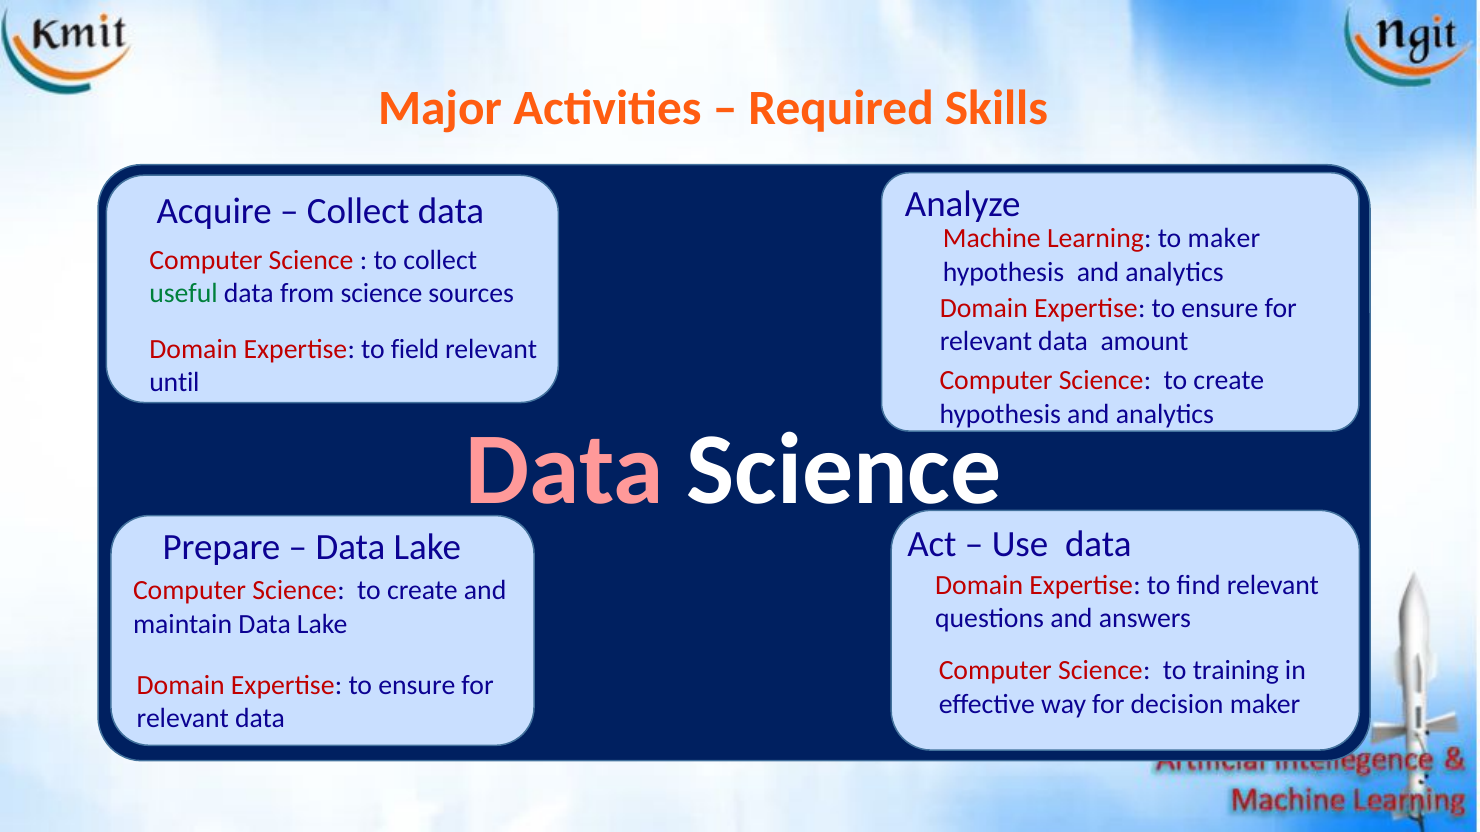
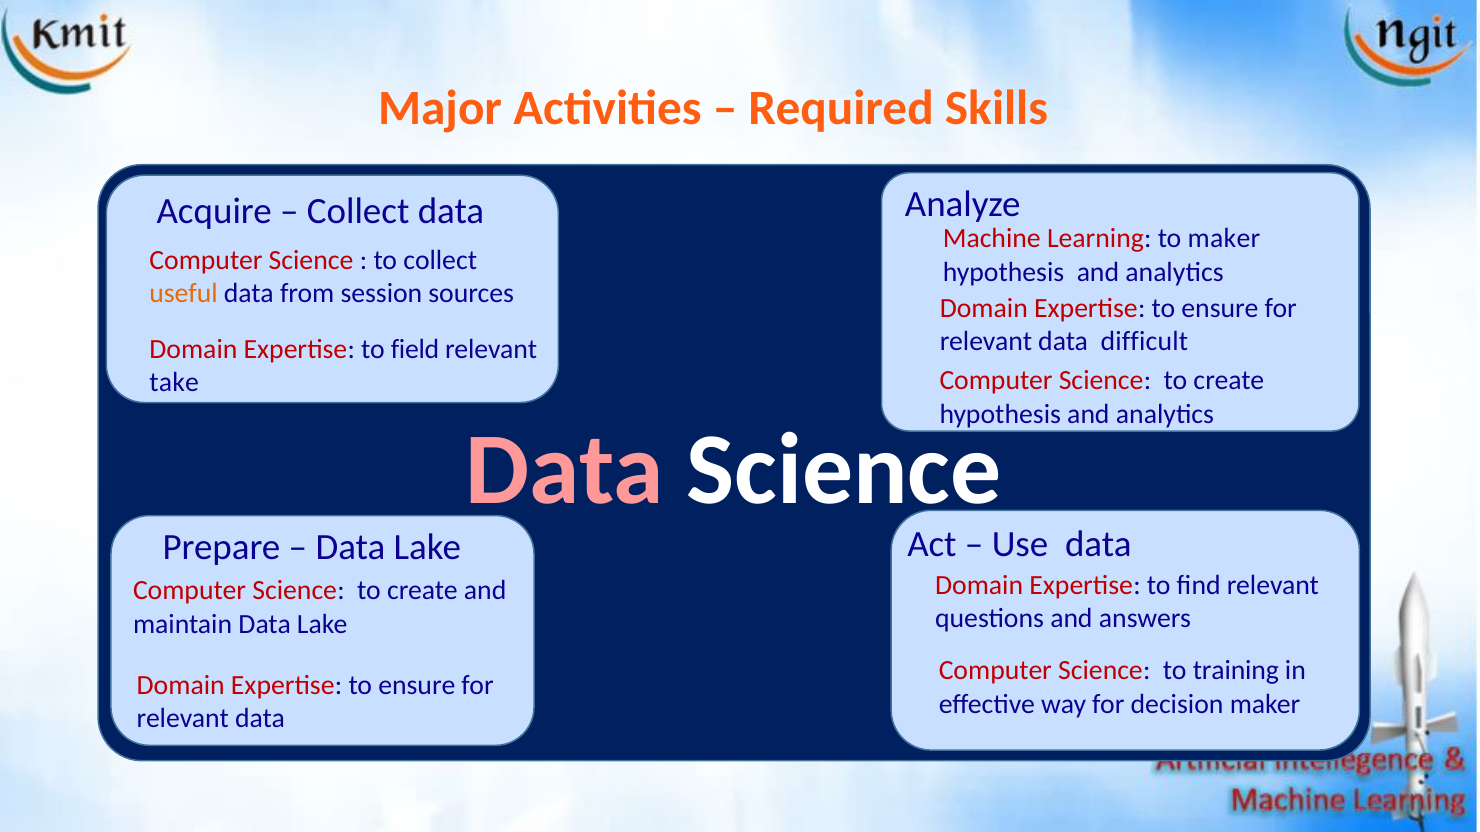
useful colour: green -> orange
from science: science -> session
amount: amount -> difficult
until: until -> take
